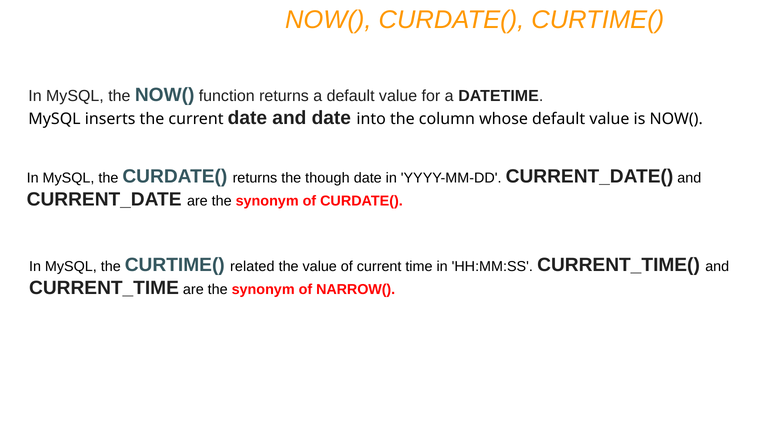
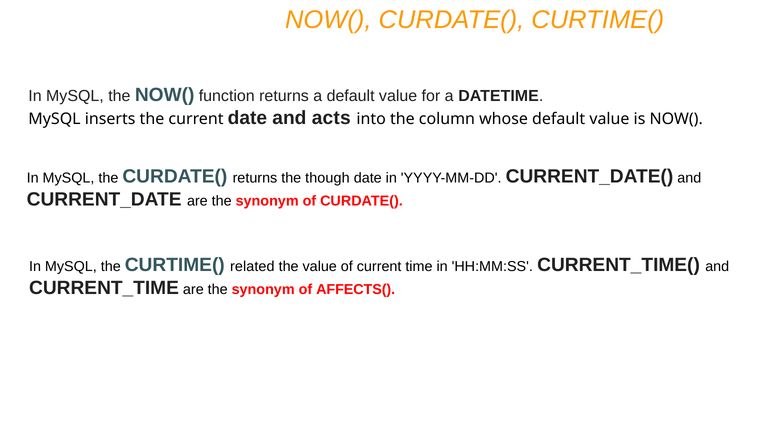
and date: date -> acts
NARROW(: NARROW( -> AFFECTS(
